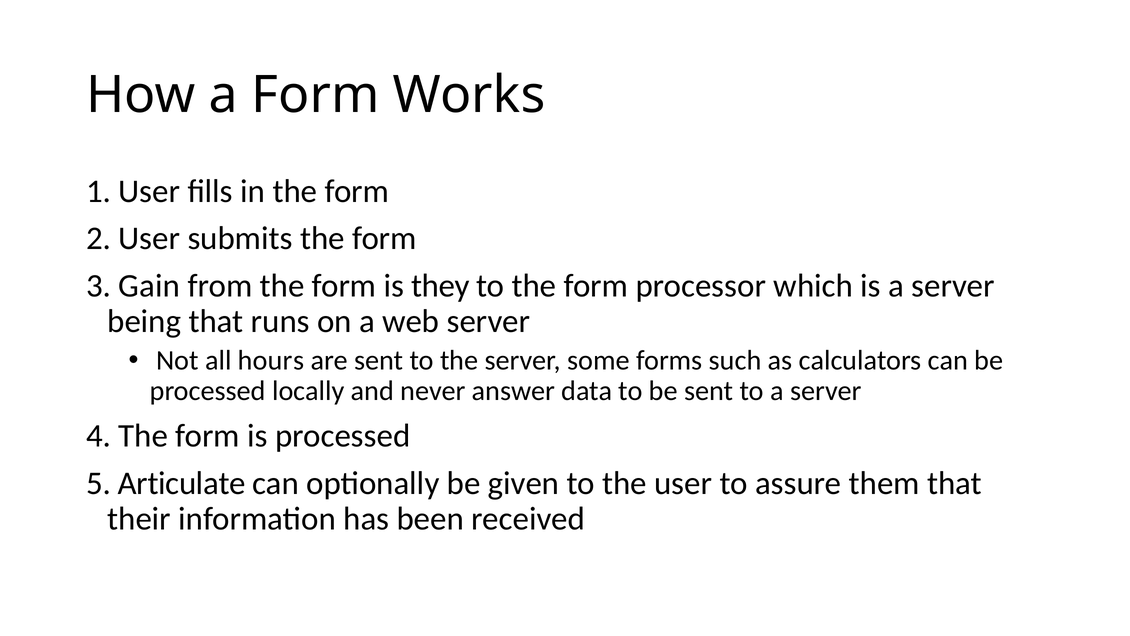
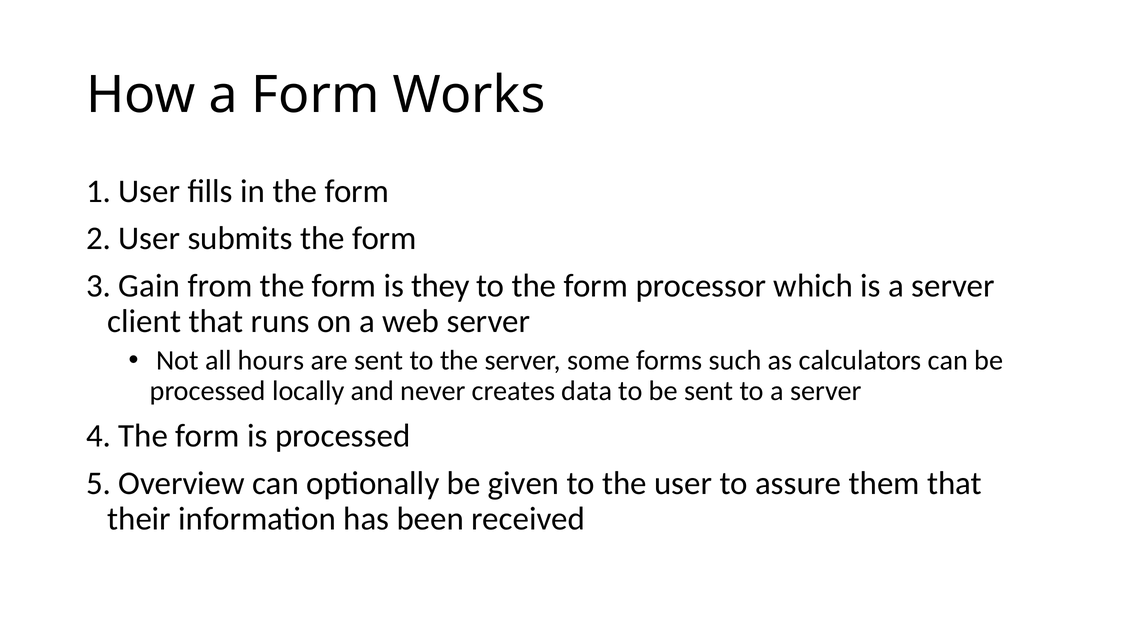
being: being -> client
answer: answer -> creates
Articulate: Articulate -> Overview
